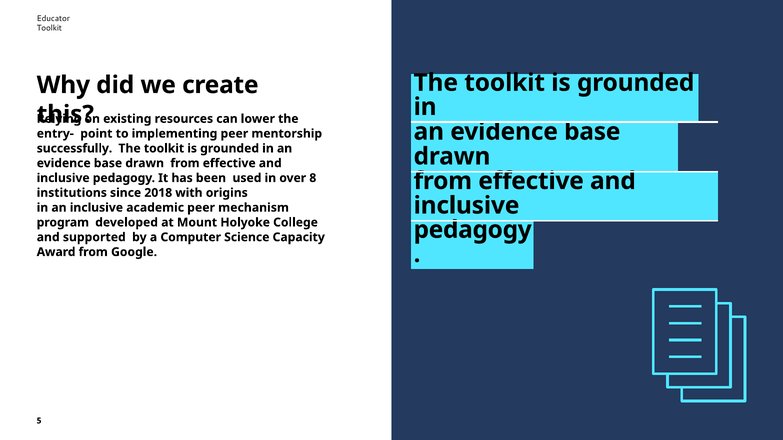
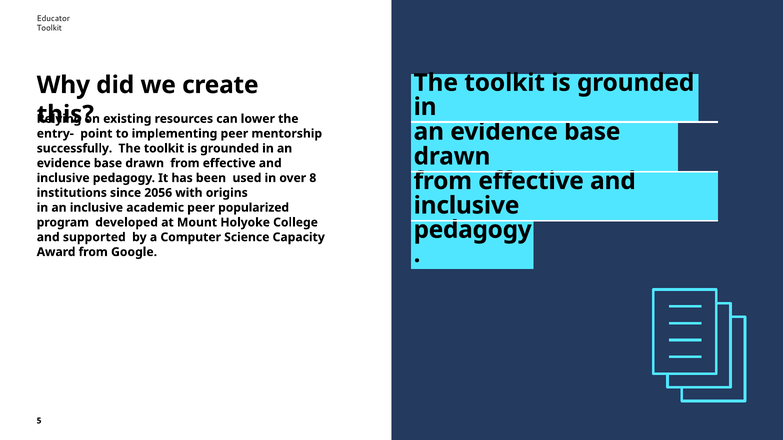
2018: 2018 -> 2056
mechanism: mechanism -> popularized
